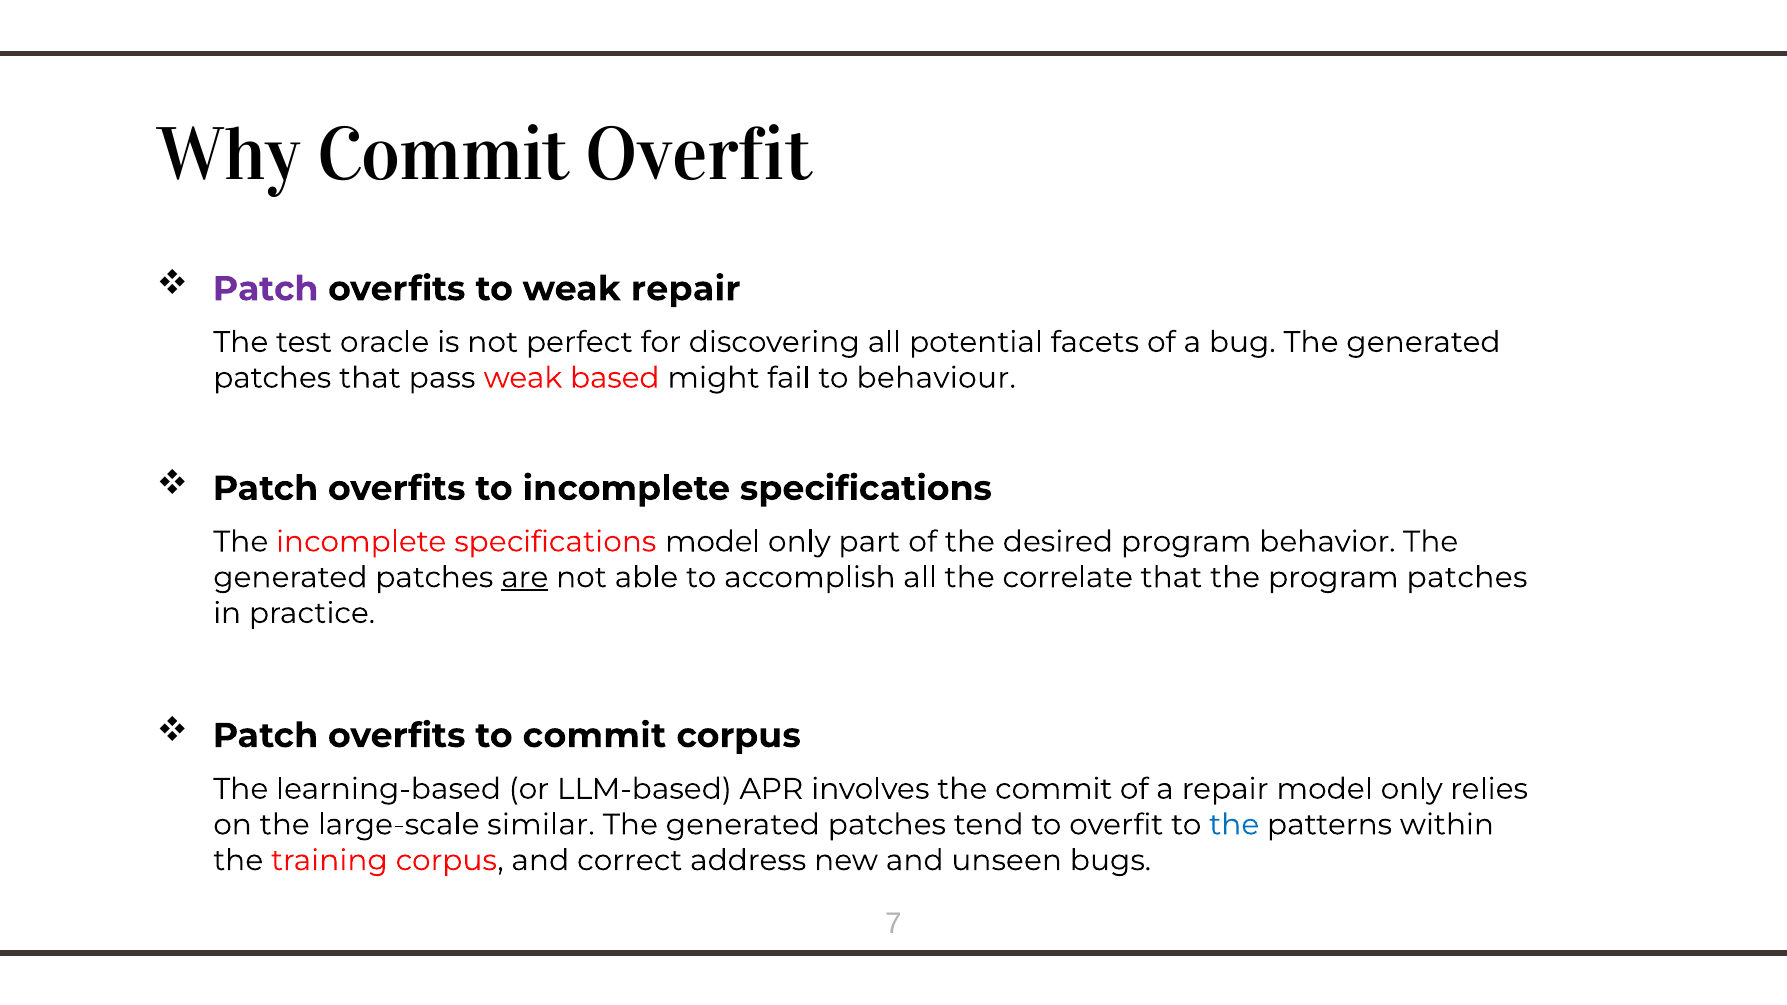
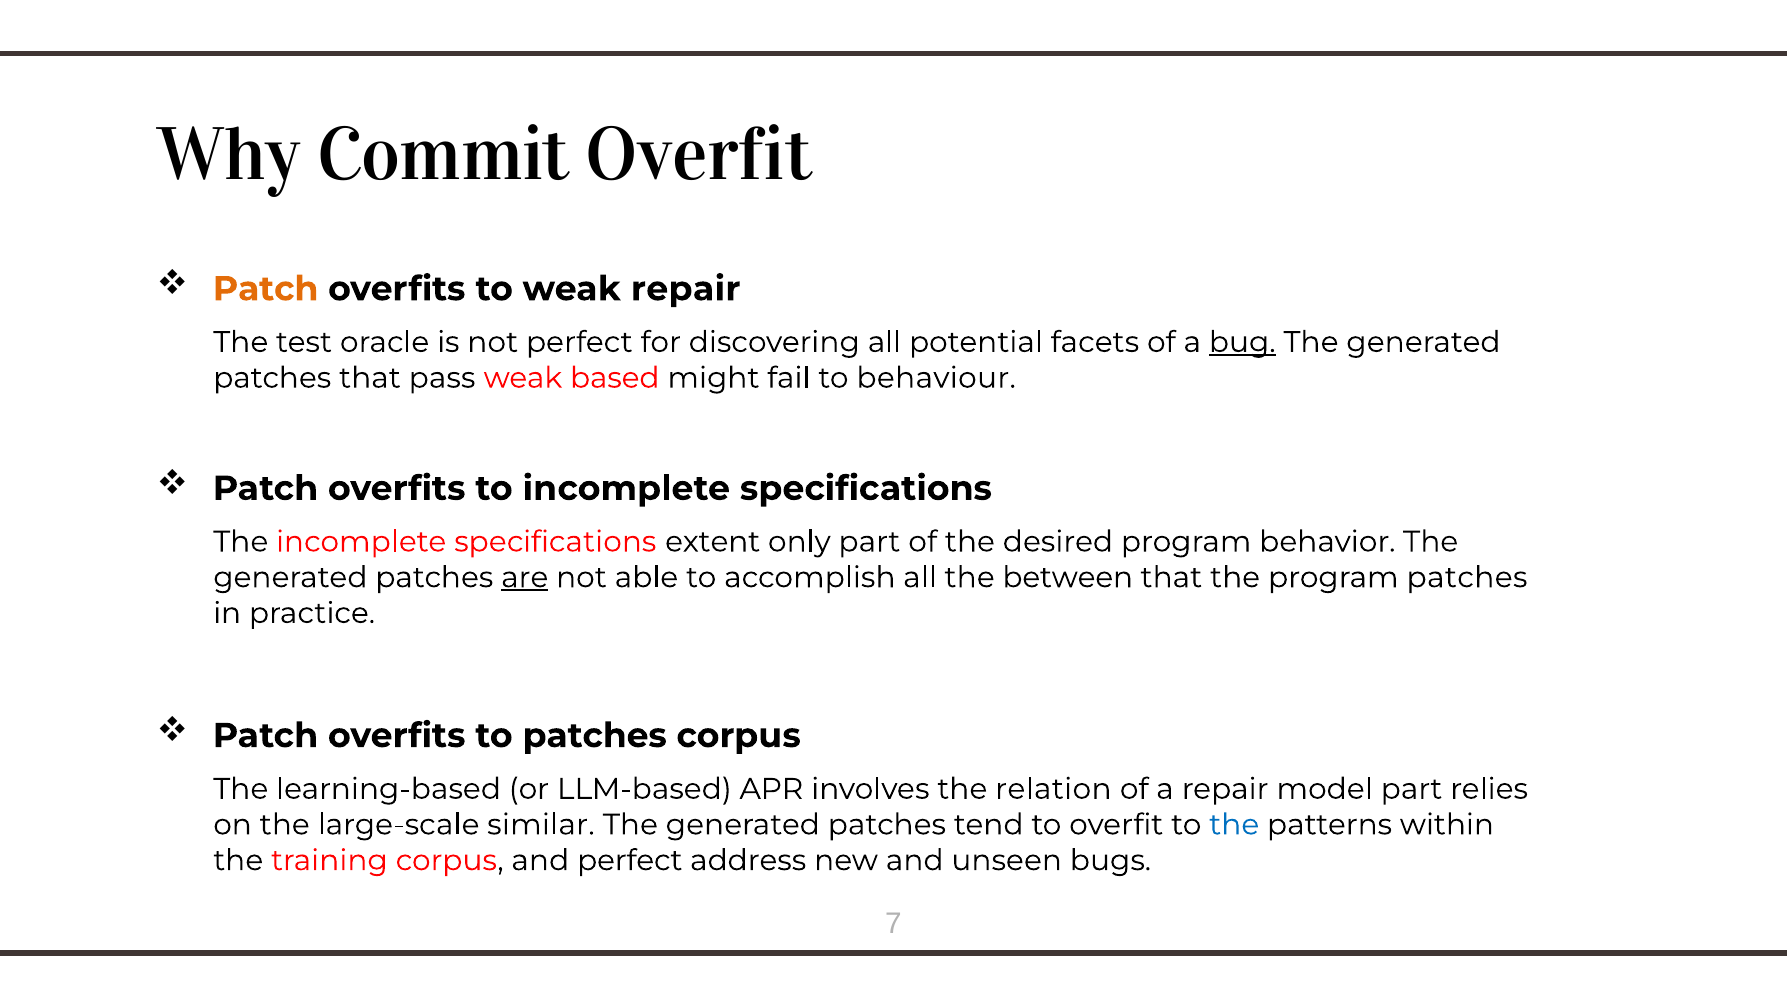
Patch at (266, 289) colour: purple -> orange
bug underline: none -> present
specifications model: model -> extent
correlate: correlate -> between
to commit: commit -> patches
the commit: commit -> relation
repair model only: only -> part
and correct: correct -> perfect
